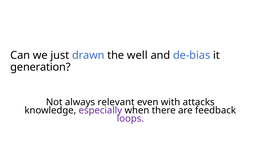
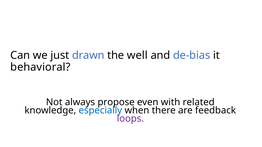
generation: generation -> behavioral
relevant: relevant -> propose
attacks: attacks -> related
especially colour: purple -> blue
